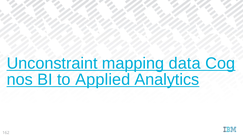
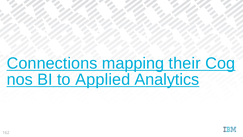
Unconstraint: Unconstraint -> Connections
data: data -> their
